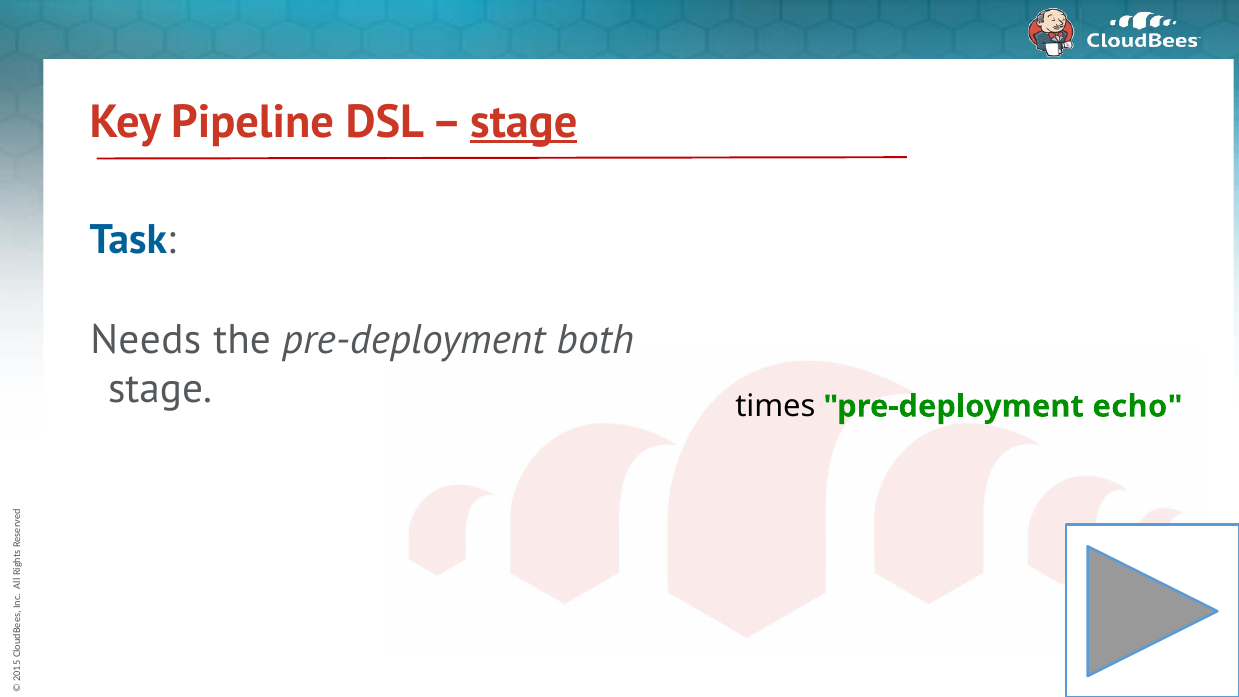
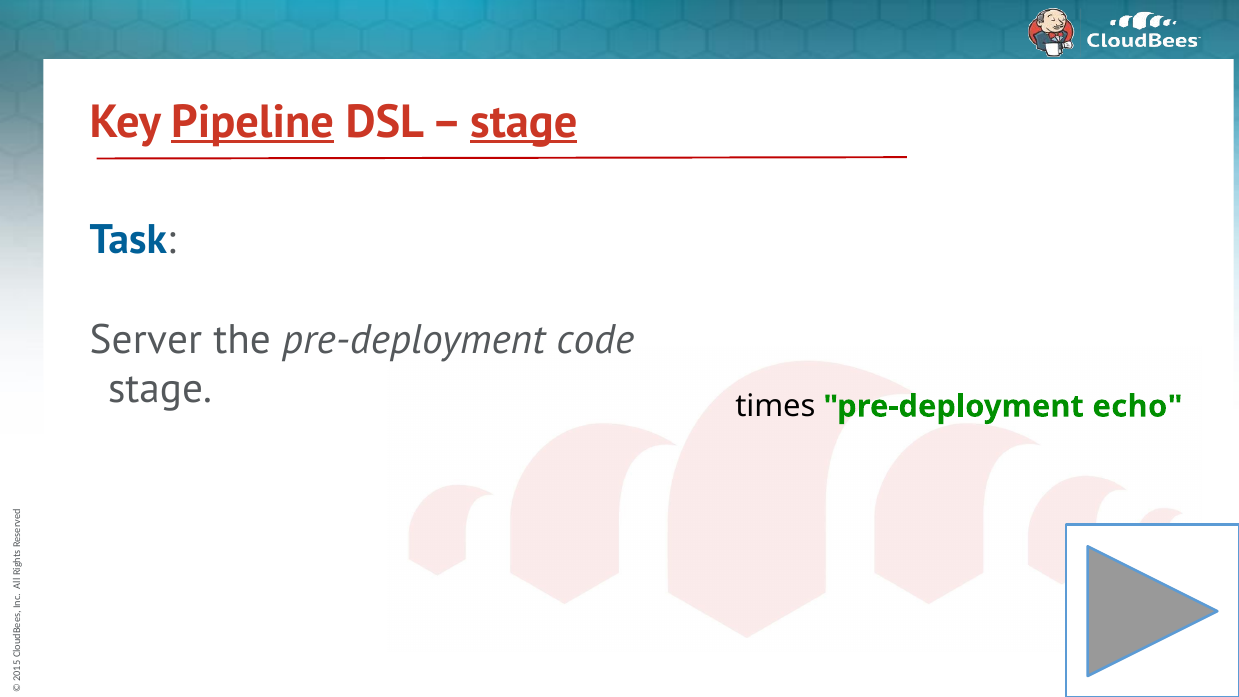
Pipeline underline: none -> present
Needs: Needs -> Server
both: both -> code
